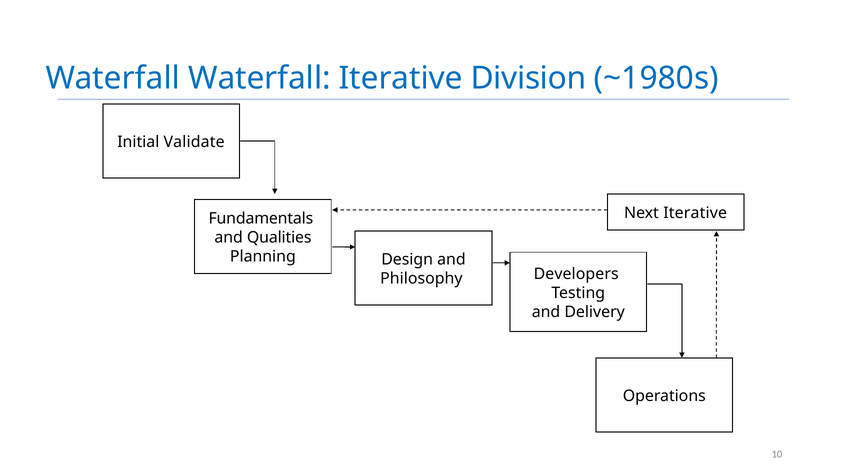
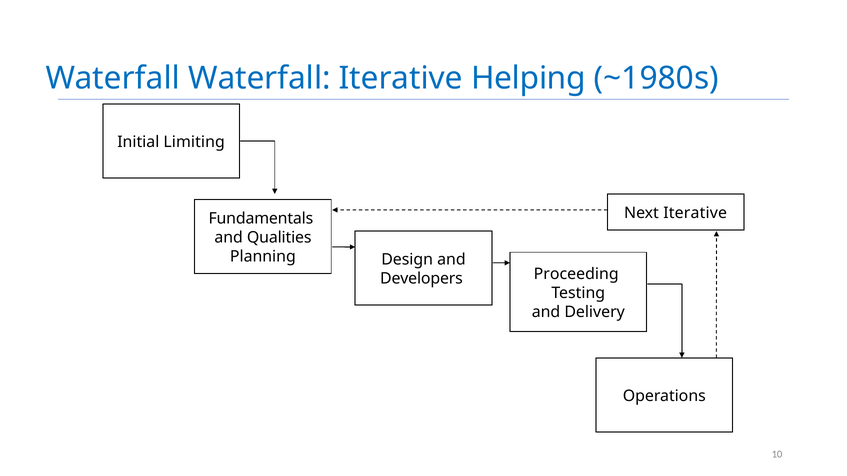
Division: Division -> Helping
Validate: Validate -> Limiting
Developers: Developers -> Proceeding
Philosophy: Philosophy -> Developers
